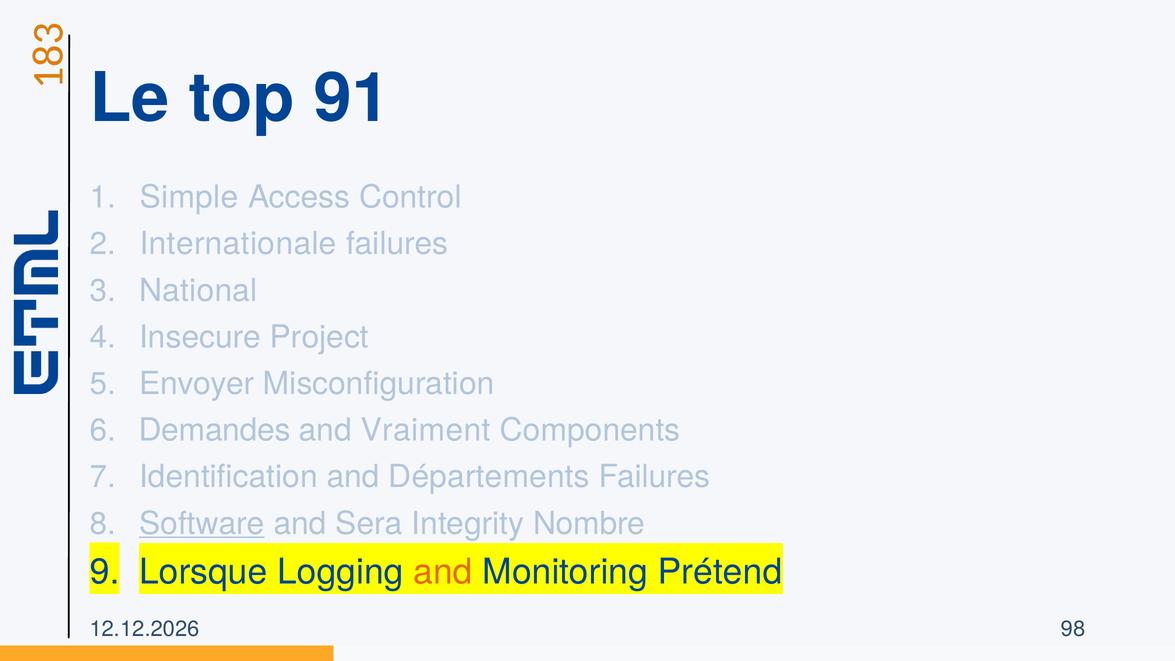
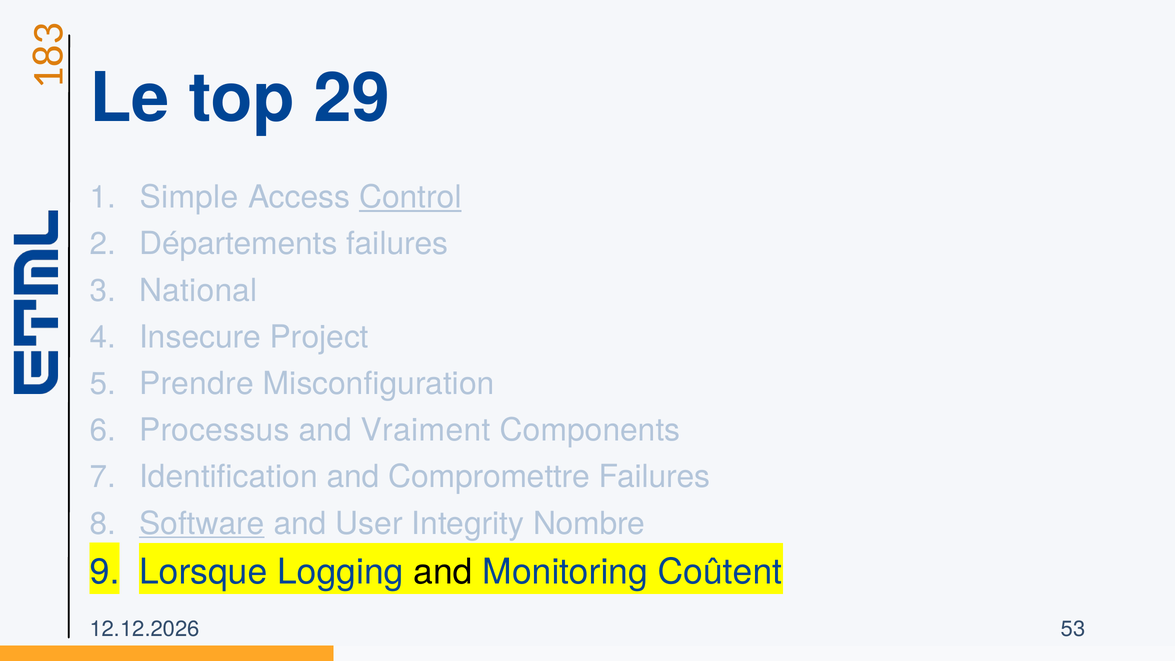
91: 91 -> 29
Control underline: none -> present
Internationale: Internationale -> Départements
Envoyer: Envoyer -> Prendre
Demandes: Demandes -> Processus
Départements: Départements -> Compromettre
Sera: Sera -> User
and at (443, 572) colour: orange -> black
Prétend: Prétend -> Coûtent
98: 98 -> 53
